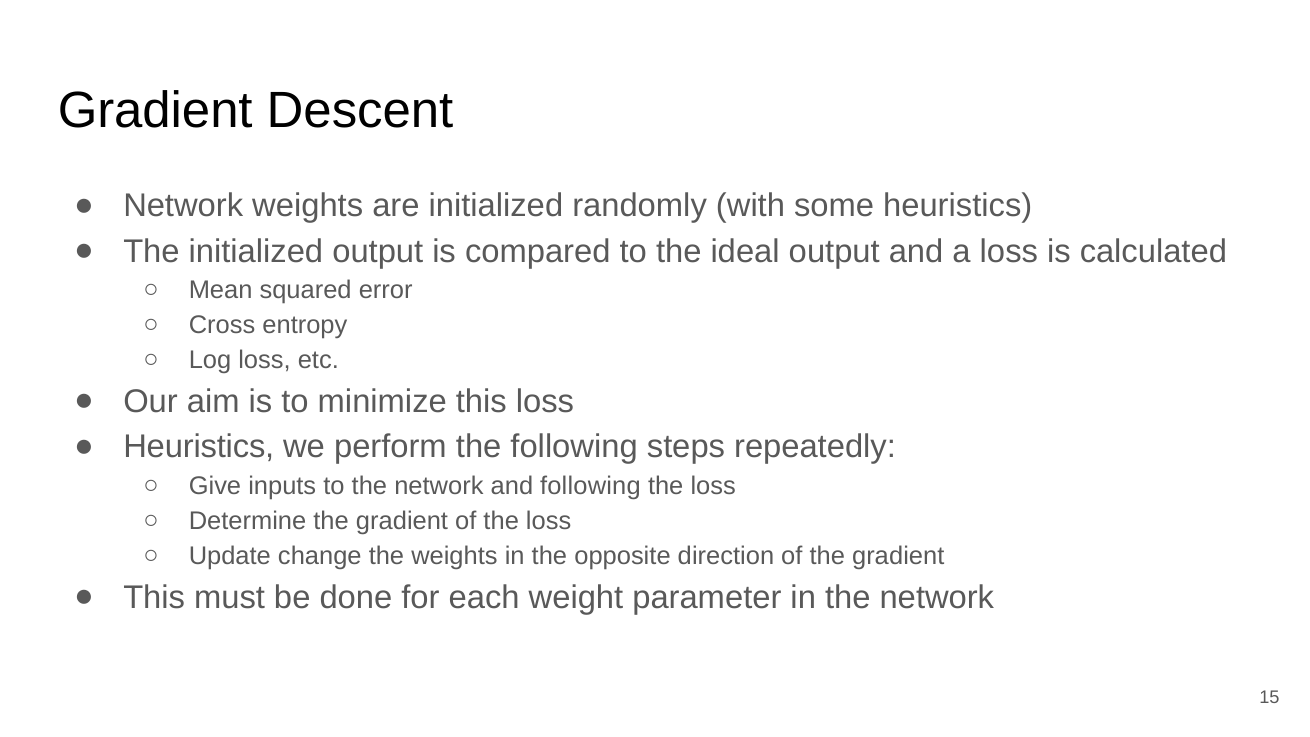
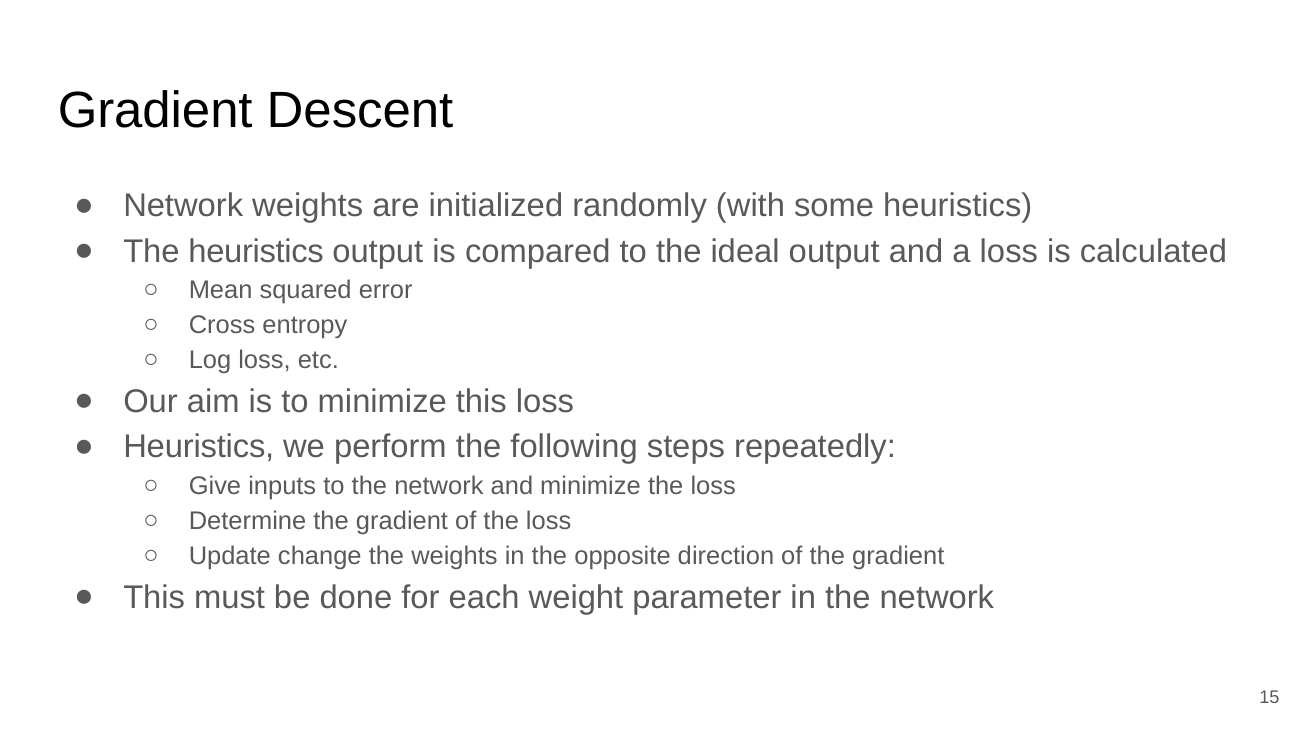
The initialized: initialized -> heuristics
and following: following -> minimize
